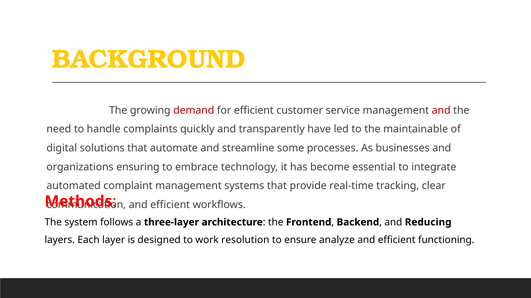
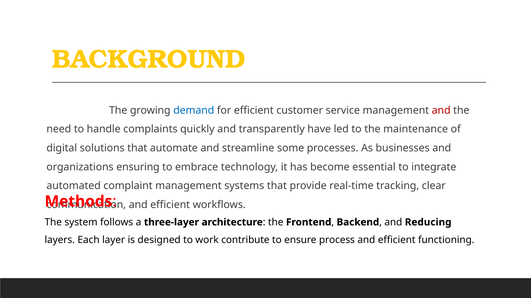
demand colour: red -> blue
maintainable: maintainable -> maintenance
resolution: resolution -> contribute
analyze: analyze -> process
